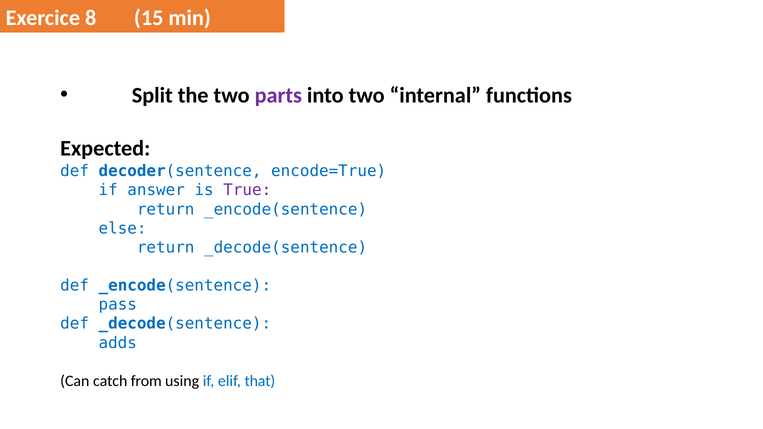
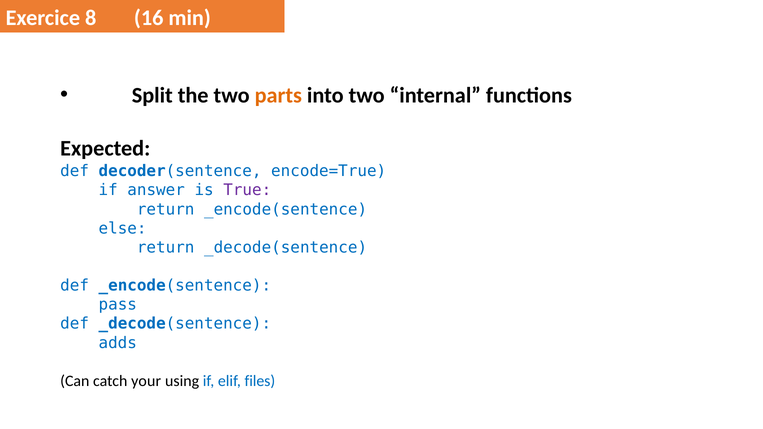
15: 15 -> 16
parts colour: purple -> orange
from: from -> your
that: that -> files
